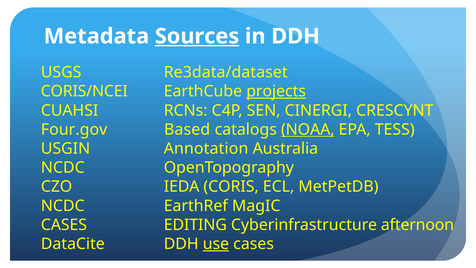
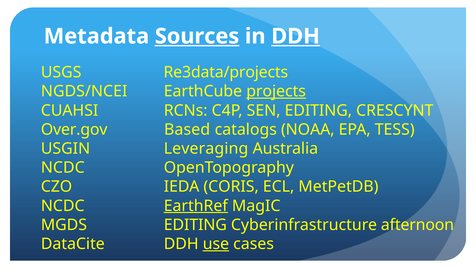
DDH at (296, 36) underline: none -> present
Re3data/dataset: Re3data/dataset -> Re3data/projects
CORIS/NCEI: CORIS/NCEI -> NGDS/NCEI
SEN CINERGI: CINERGI -> EDITING
Four.gov: Four.gov -> Over.gov
NOAA underline: present -> none
Annotation: Annotation -> Leveraging
EarthRef underline: none -> present
CASES at (64, 225): CASES -> MGDS
